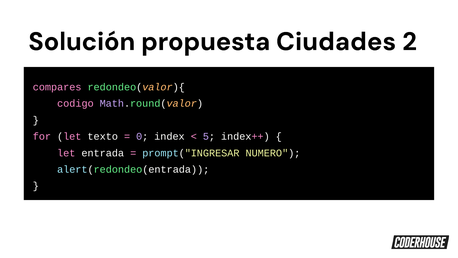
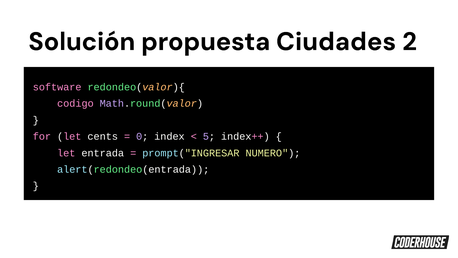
compares: compares -> software
texto: texto -> cents
